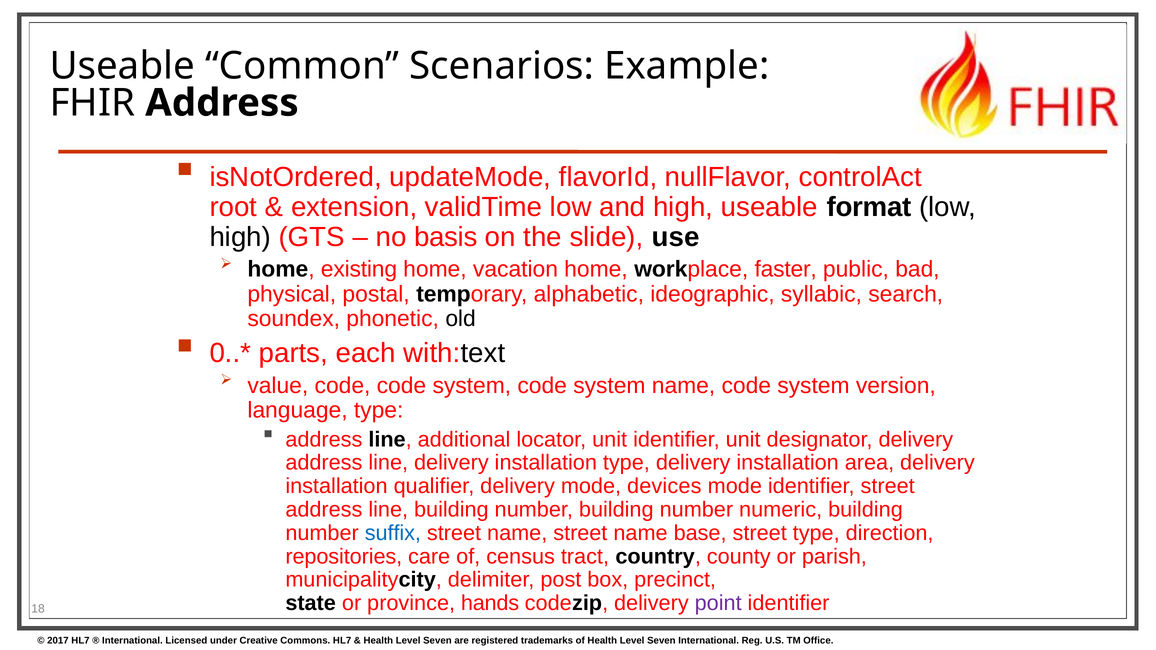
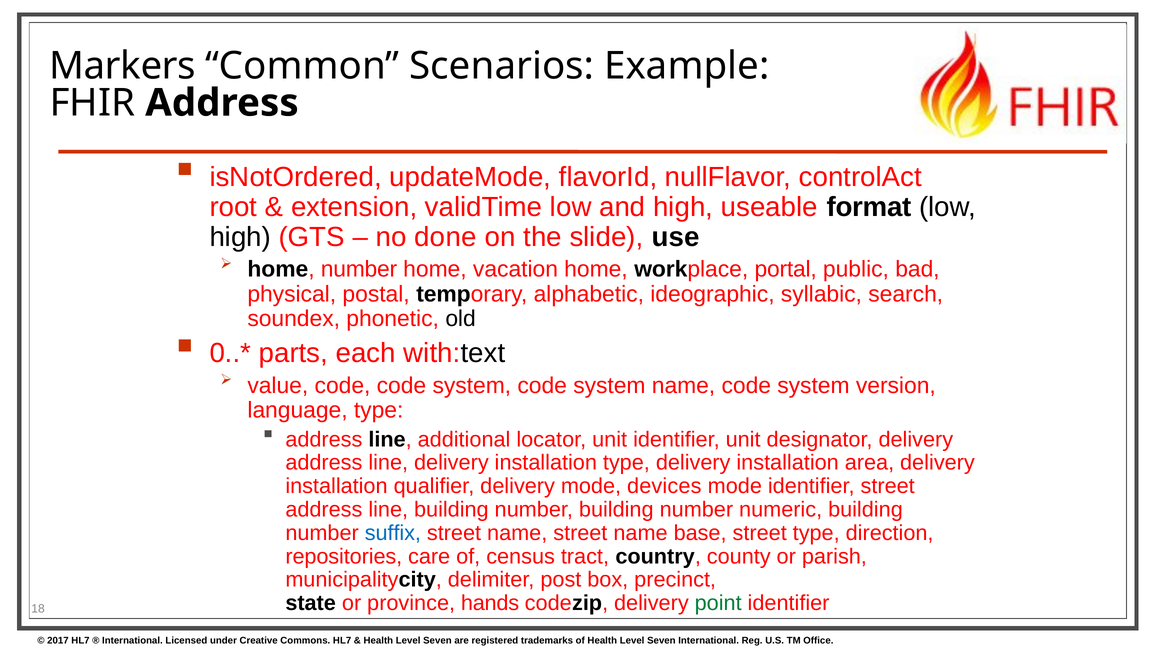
Useable at (122, 66): Useable -> Markers
basis: basis -> done
home existing: existing -> number
faster: faster -> portal
point colour: purple -> green
